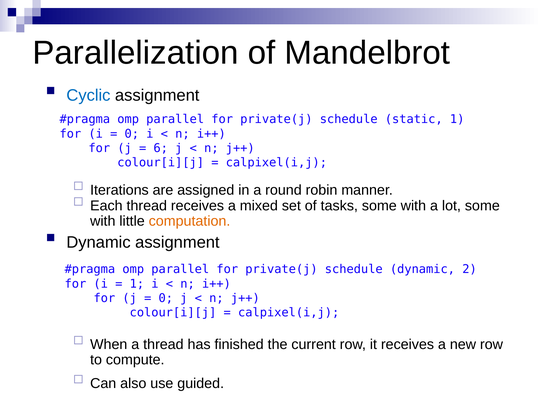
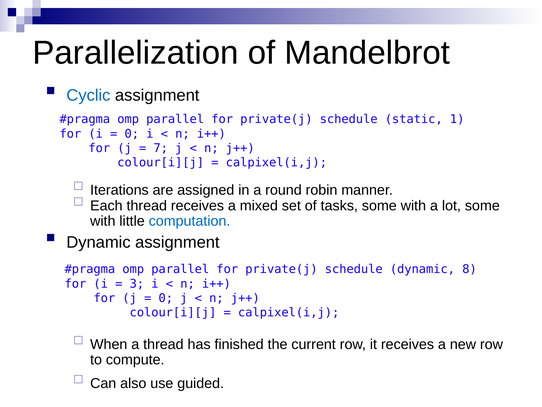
6: 6 -> 7
computation colour: orange -> blue
2: 2 -> 8
1 at (137, 283): 1 -> 3
